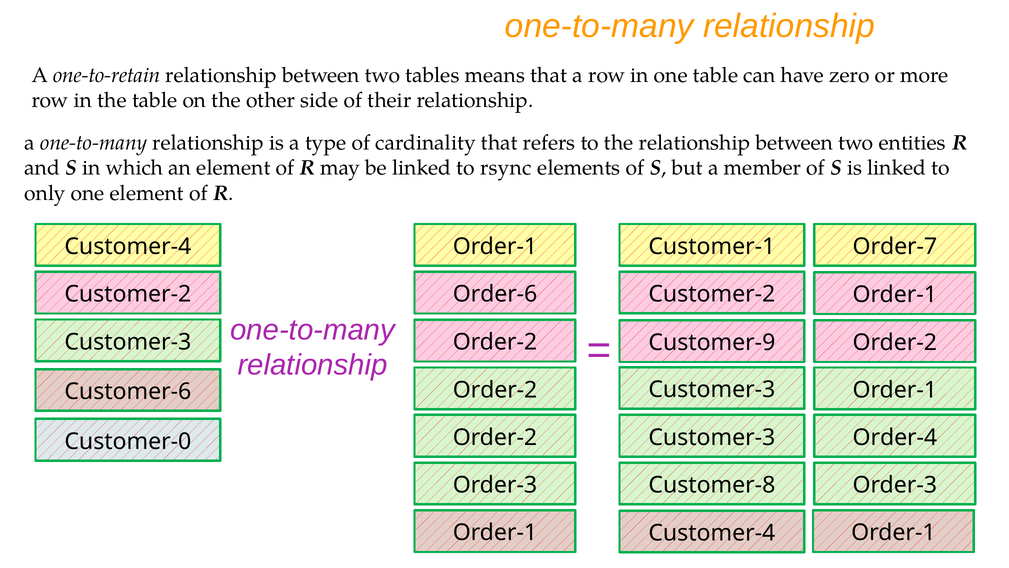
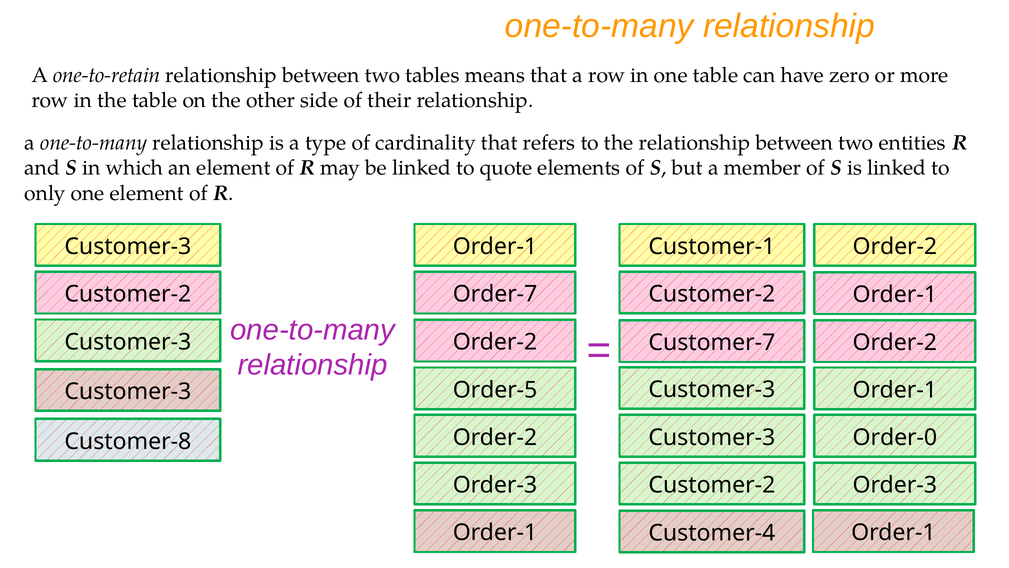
rsync: rsync -> quote
Customer-4 at (128, 246): Customer-4 -> Customer-3
Customer-1 Order-7: Order-7 -> Order-2
Order-6: Order-6 -> Order-7
Customer-9: Customer-9 -> Customer-7
Order-2 at (495, 390): Order-2 -> Order-5
Customer-6 at (128, 391): Customer-6 -> Customer-3
Order-4: Order-4 -> Order-0
Customer-0: Customer-0 -> Customer-8
Customer-8 at (712, 485): Customer-8 -> Customer-2
